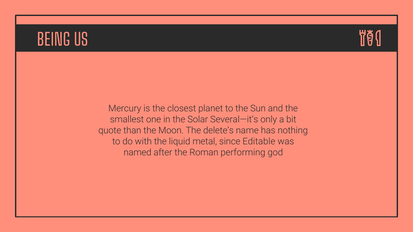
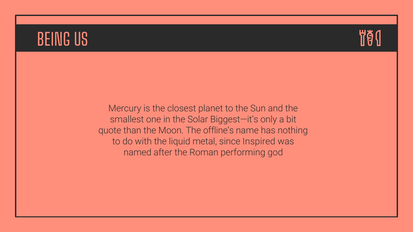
Several—it’s: Several—it’s -> Biggest—it’s
delete’s: delete’s -> offline’s
Editable: Editable -> Inspired
